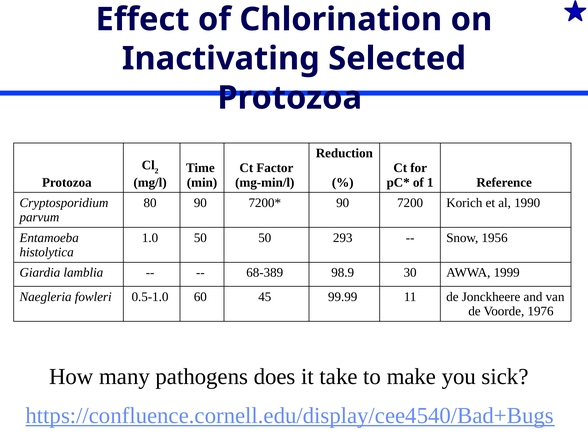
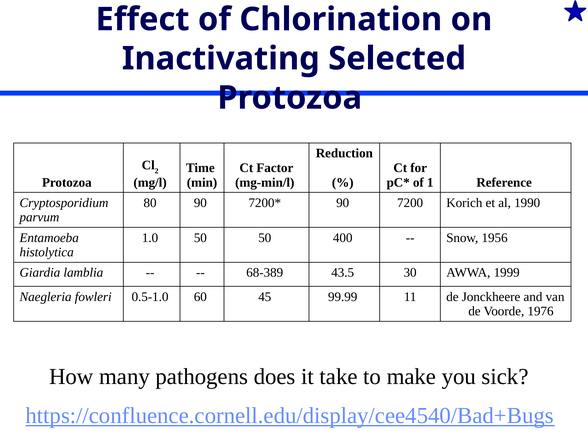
293: 293 -> 400
98.9: 98.9 -> 43.5
